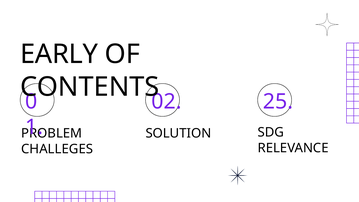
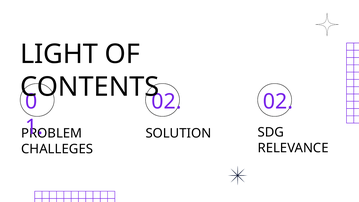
EARLY: EARLY -> LIGHT
02 25: 25 -> 02
